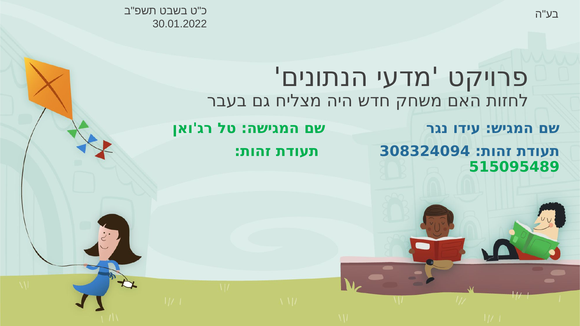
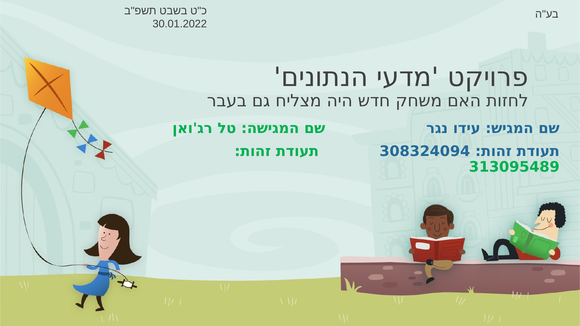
515095489: 515095489 -> 313095489
